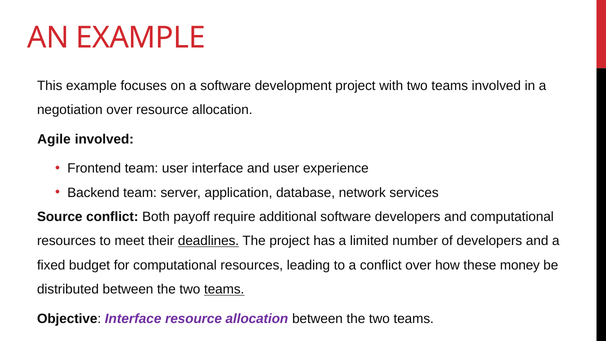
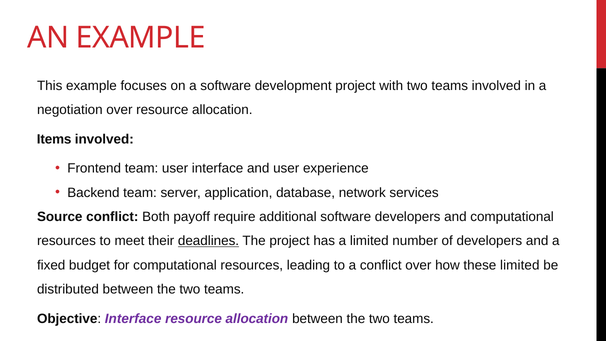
Agile: Agile -> Items
these money: money -> limited
teams at (224, 289) underline: present -> none
